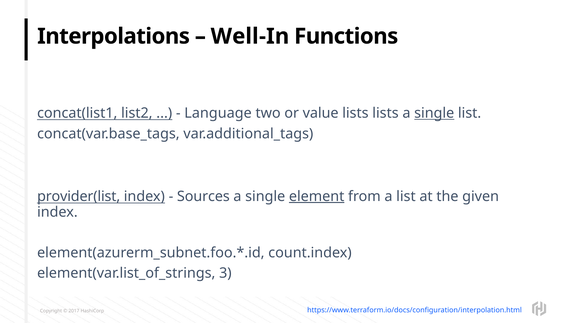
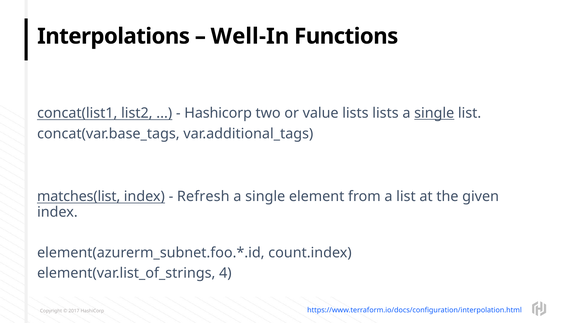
Language at (218, 113): Language -> Hashicorp
provider(list: provider(list -> matches(list
Sources: Sources -> Refresh
element underline: present -> none
3: 3 -> 4
